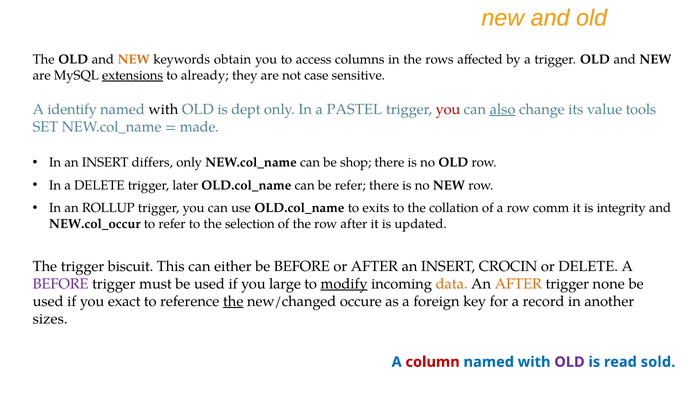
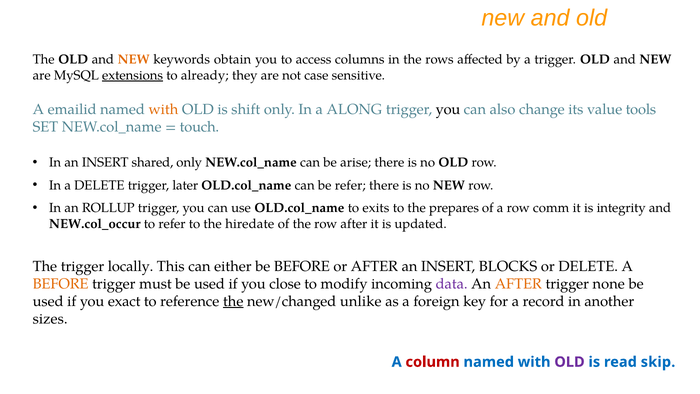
identify: identify -> emailid
with at (163, 109) colour: black -> orange
dept: dept -> shift
PASTEL: PASTEL -> ALONG
you at (448, 109) colour: red -> black
also underline: present -> none
made: made -> touch
differs: differs -> shared
shop: shop -> arise
collation: collation -> prepares
selection: selection -> hiredate
biscuit: biscuit -> locally
CROCIN: CROCIN -> BLOCKS
BEFORE at (61, 284) colour: purple -> orange
large: large -> close
modify underline: present -> none
data colour: orange -> purple
occure: occure -> unlike
sold: sold -> skip
